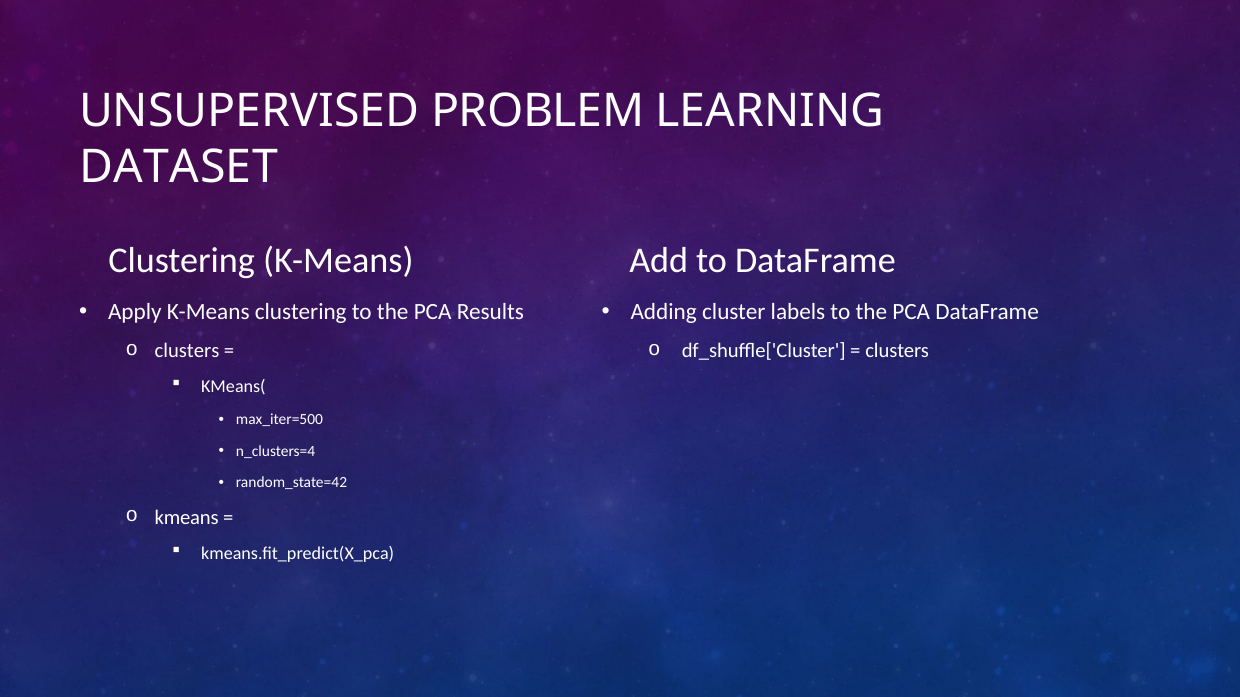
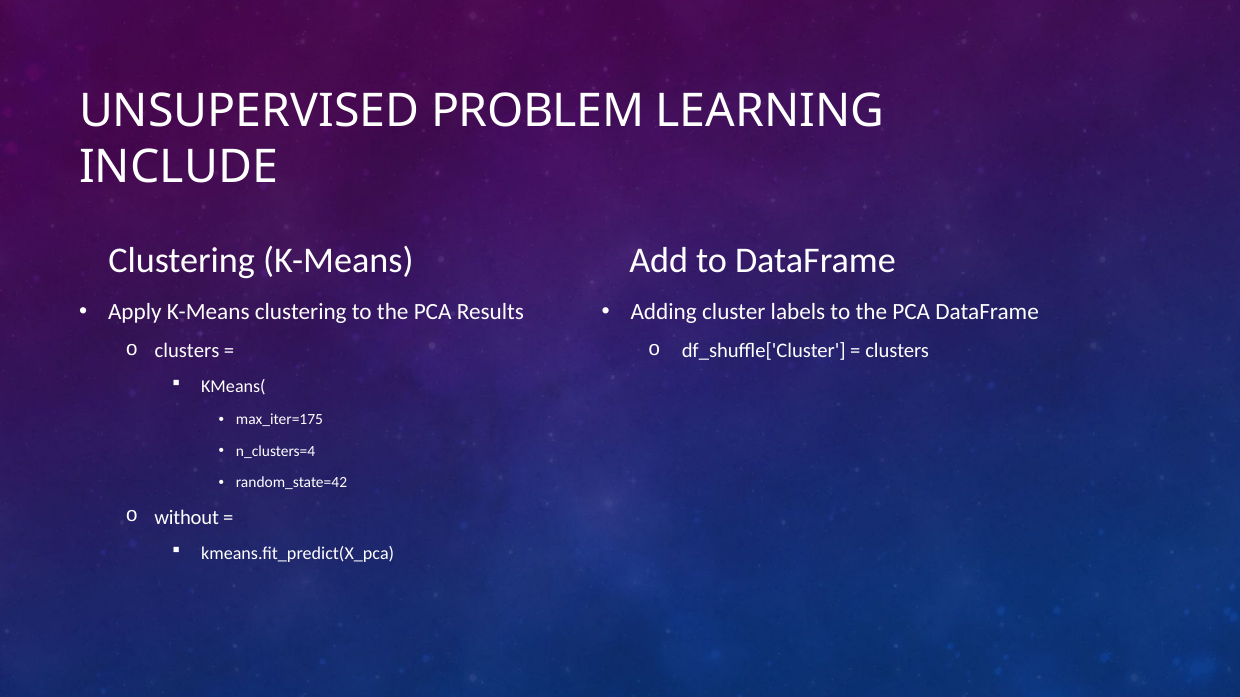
DATASET: DATASET -> INCLUDE
max_iter=500: max_iter=500 -> max_iter=175
kmeans: kmeans -> without
